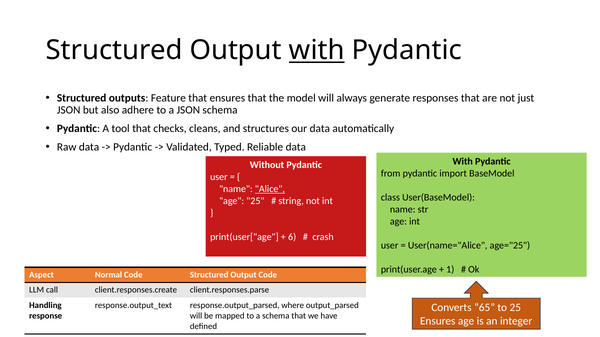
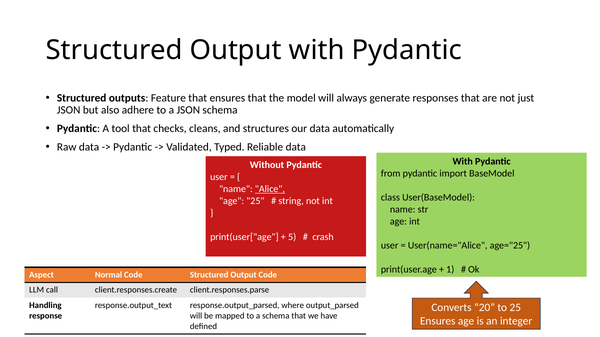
with at (317, 50) underline: present -> none
6: 6 -> 5
65: 65 -> 20
